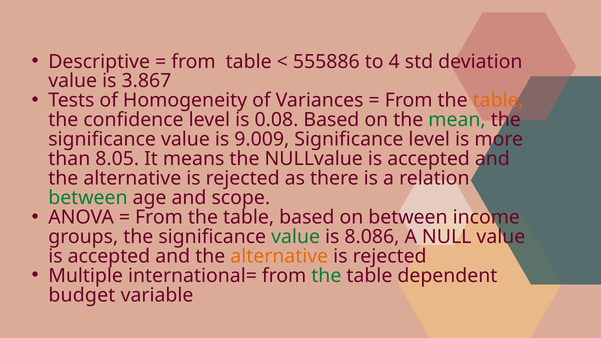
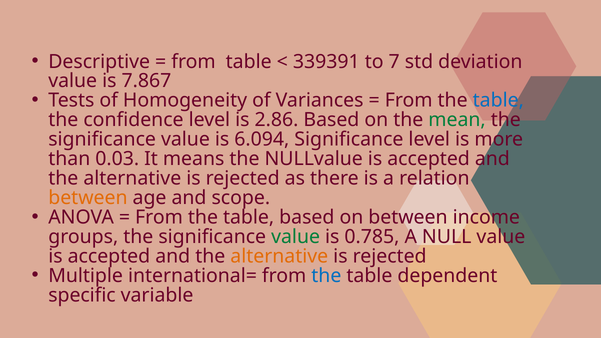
555886: 555886 -> 339391
4: 4 -> 7
3.867: 3.867 -> 7.867
table at (498, 101) colour: orange -> blue
0.08: 0.08 -> 2.86
9.009: 9.009 -> 6.094
8.05: 8.05 -> 0.03
between at (88, 198) colour: green -> orange
8.086: 8.086 -> 0.785
the at (326, 276) colour: green -> blue
budget: budget -> specific
